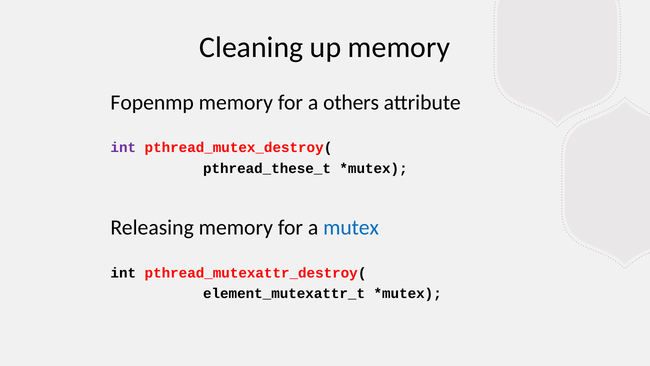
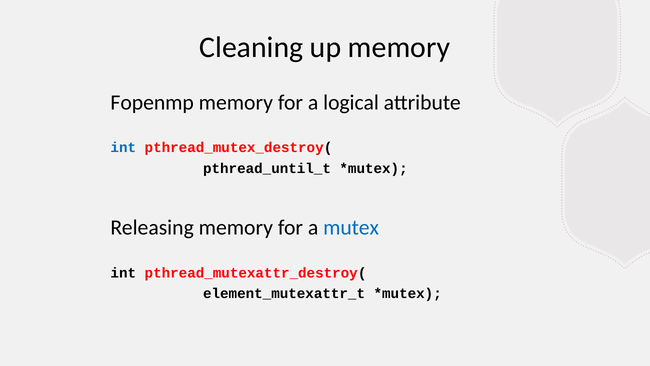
others: others -> logical
int at (123, 148) colour: purple -> blue
pthread_these_t: pthread_these_t -> pthread_until_t
